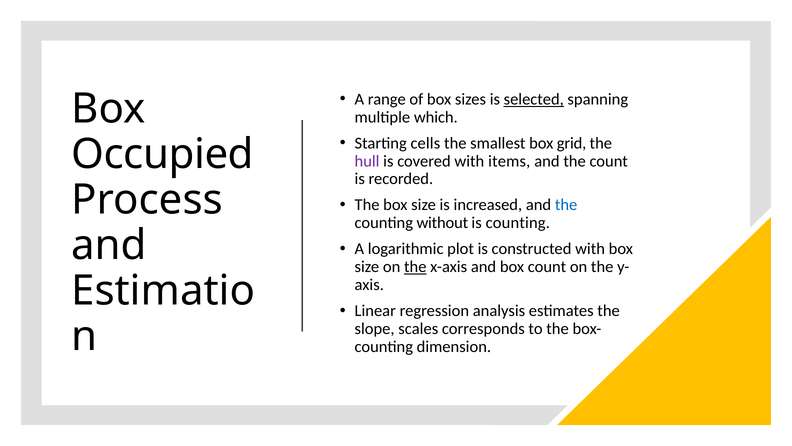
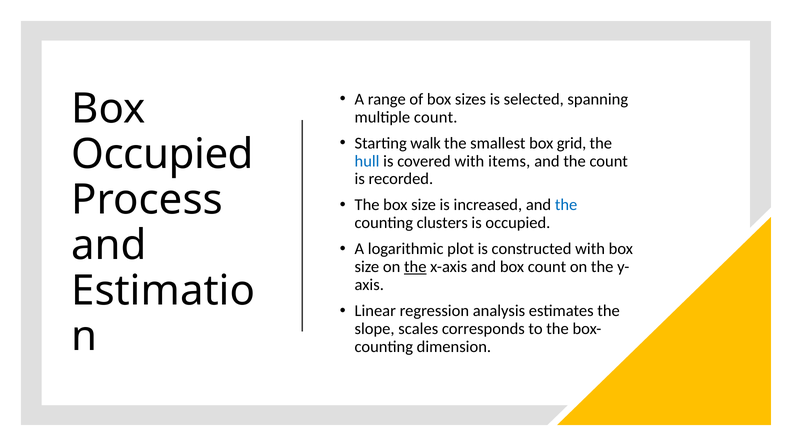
selected underline: present -> none
multiple which: which -> count
cells: cells -> walk
hull colour: purple -> blue
without: without -> clusters
is counting: counting -> occupied
